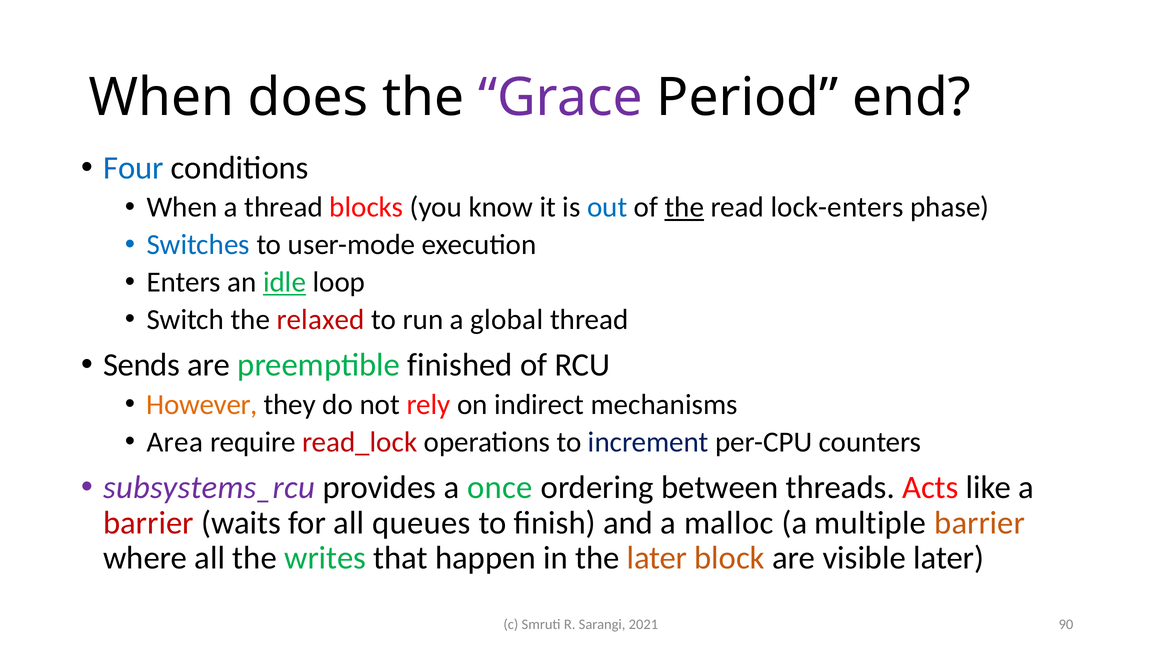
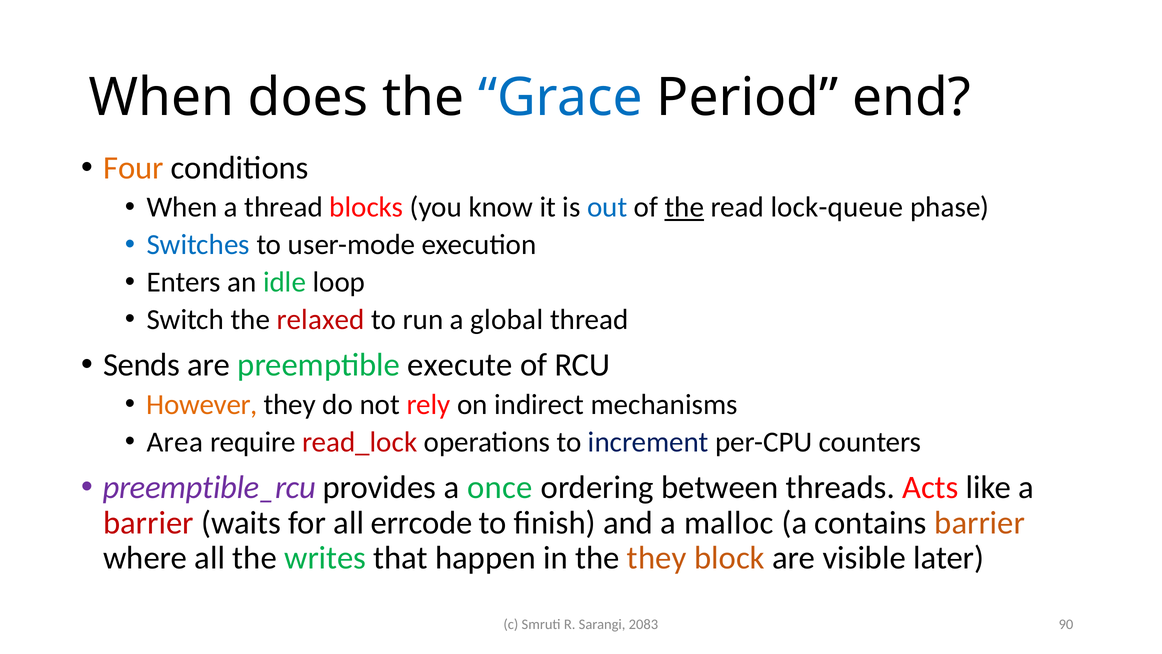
Grace colour: purple -> blue
Four colour: blue -> orange
lock-enters: lock-enters -> lock-queue
idle underline: present -> none
finished: finished -> execute
subsystems_rcu: subsystems_rcu -> preemptible_rcu
queues: queues -> errcode
multiple: multiple -> contains
the later: later -> they
2021: 2021 -> 2083
